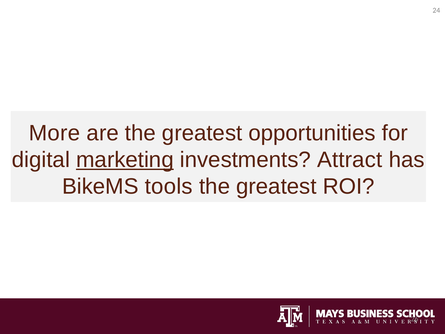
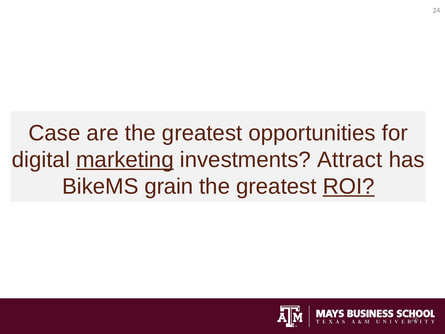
More: More -> Case
tools: tools -> grain
ROI underline: none -> present
